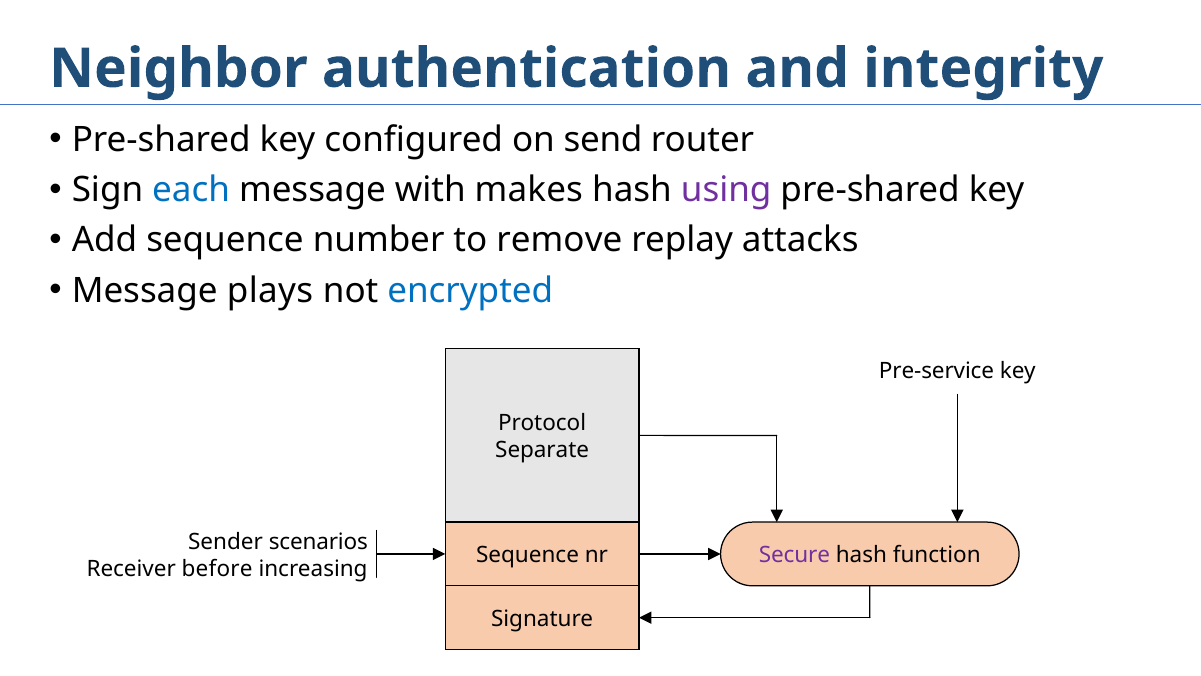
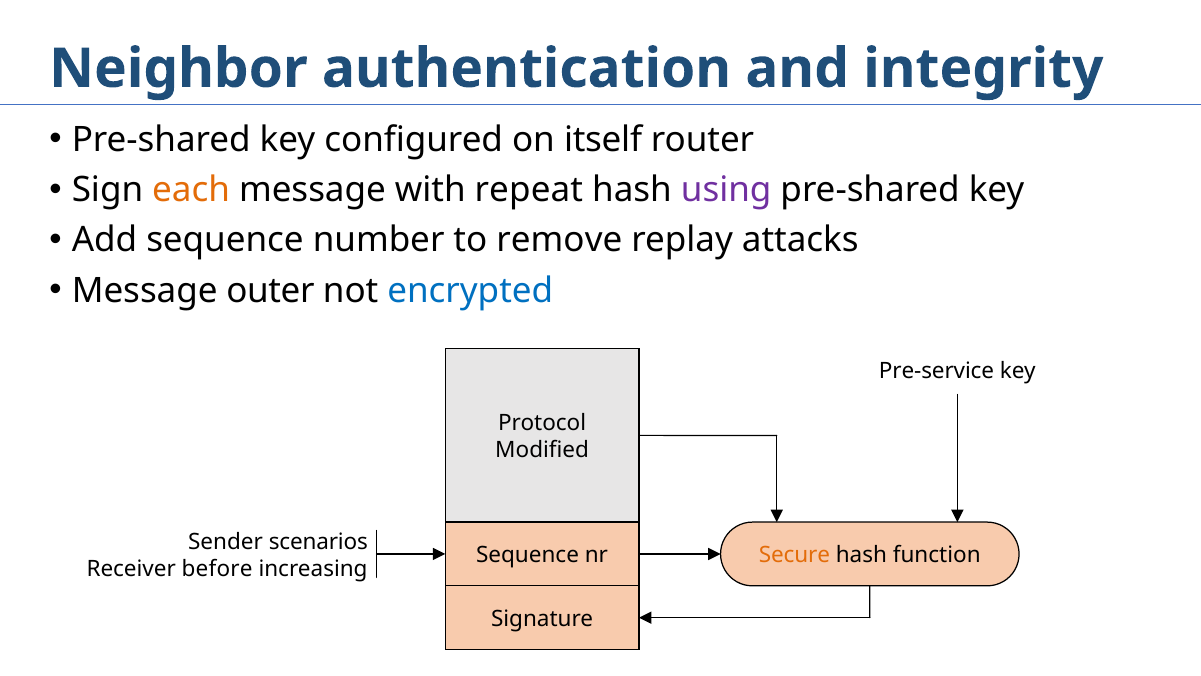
send: send -> itself
each colour: blue -> orange
makes: makes -> repeat
plays: plays -> outer
Separate: Separate -> Modified
Secure colour: purple -> orange
